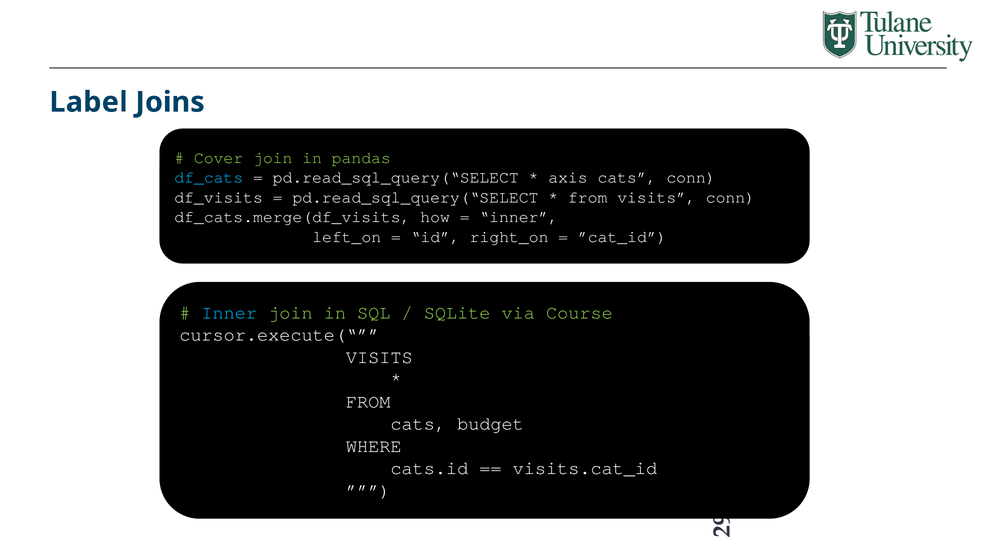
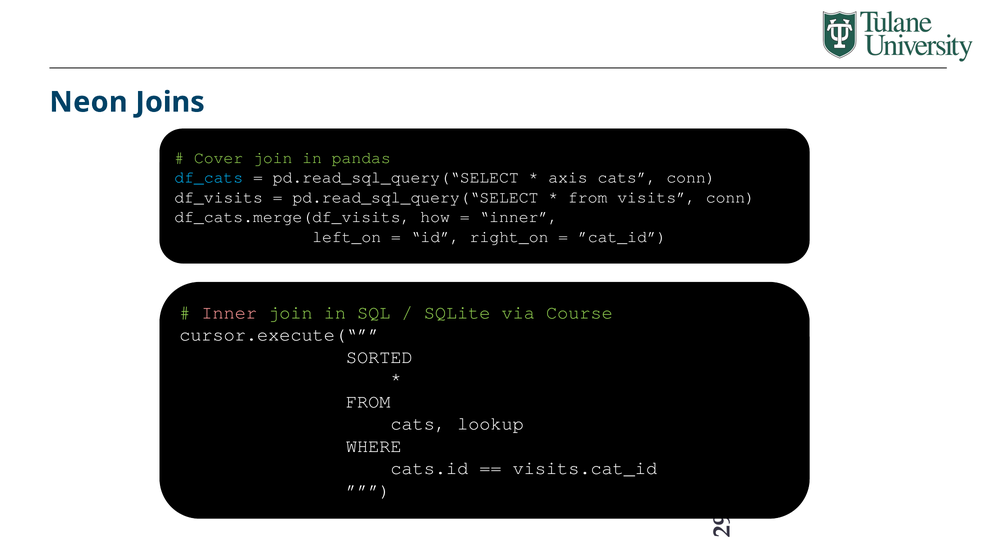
Label: Label -> Neon
Inner at (229, 312) colour: light blue -> pink
VISITS at (379, 357): VISITS -> SORTED
budget: budget -> lookup
